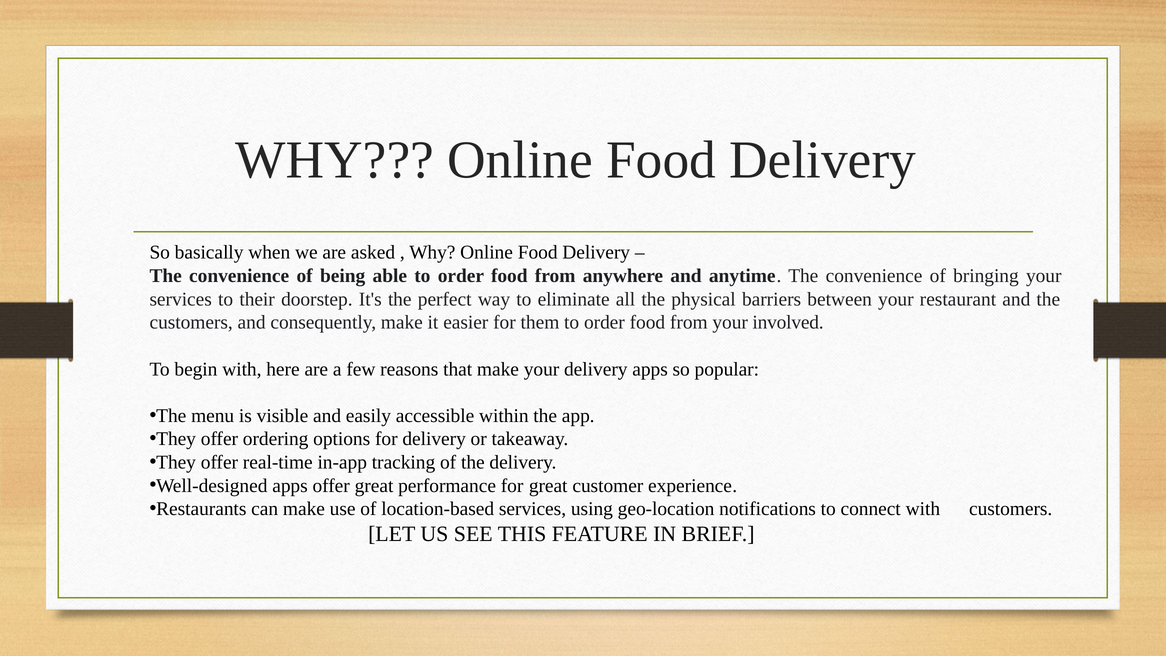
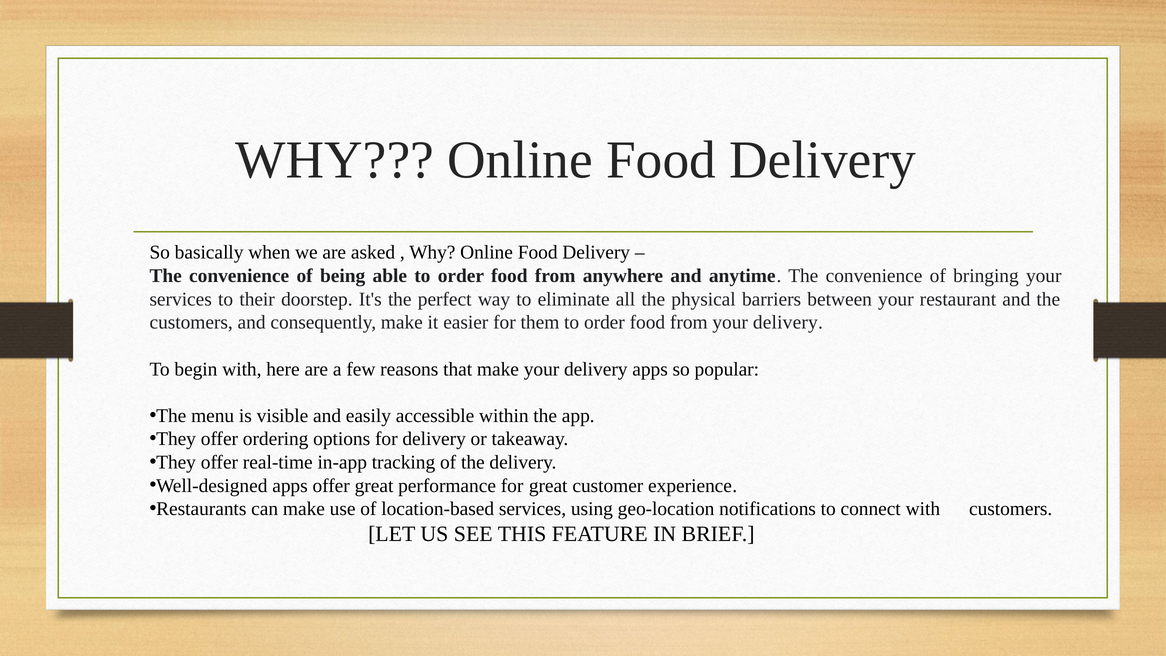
from your involved: involved -> delivery
